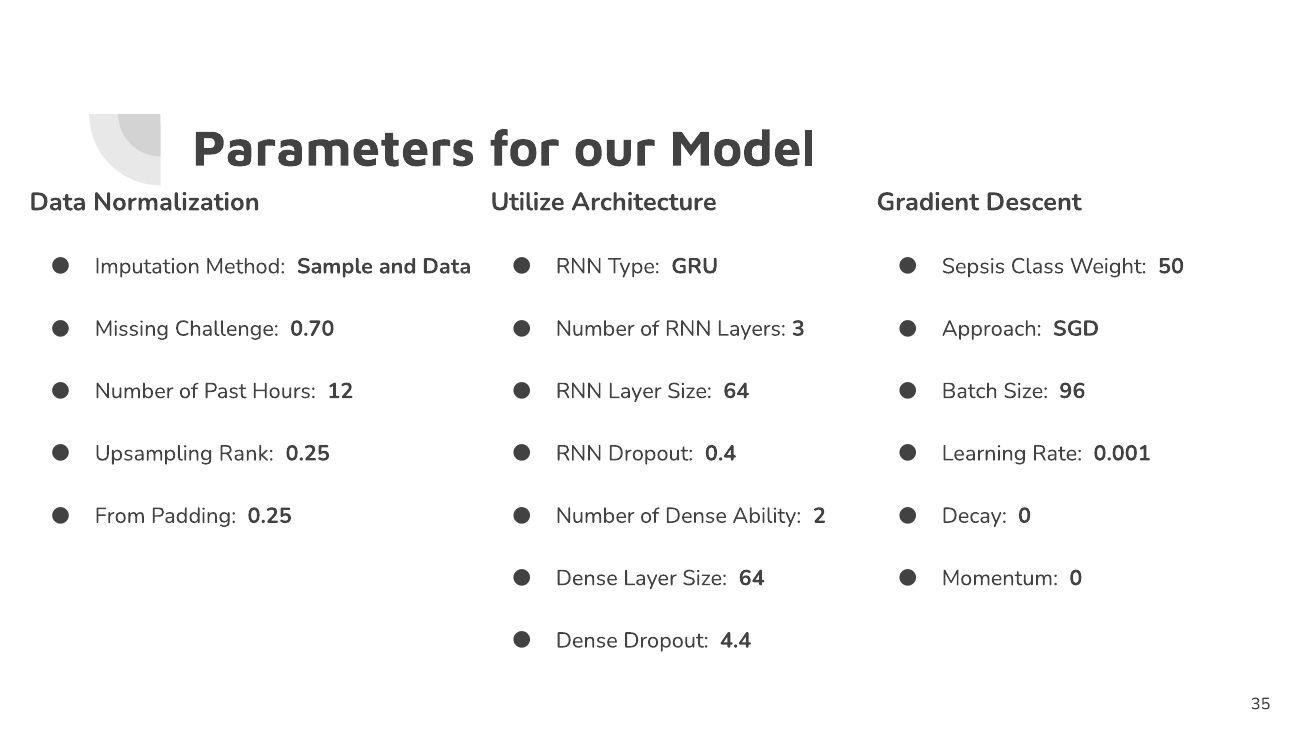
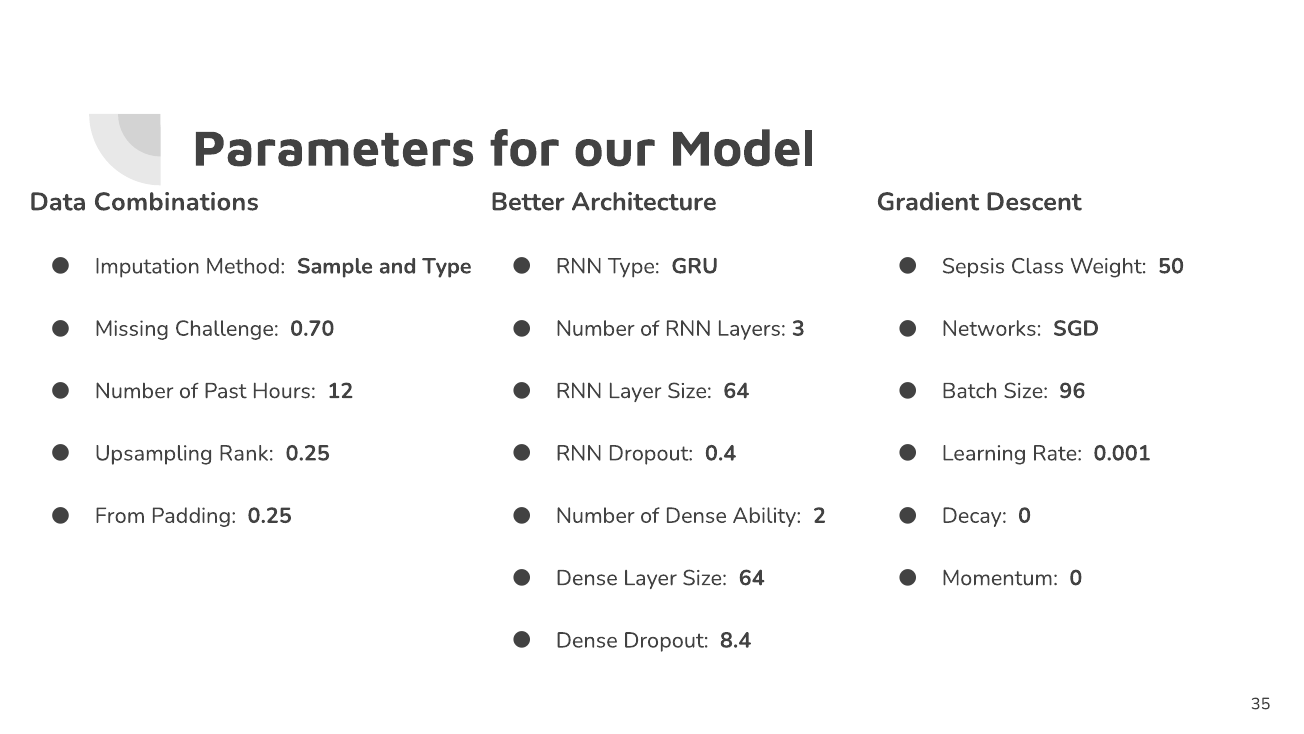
Normalization: Normalization -> Combinations
Utilize: Utilize -> Better
and Data: Data -> Type
Approach: Approach -> Networks
4.4: 4.4 -> 8.4
